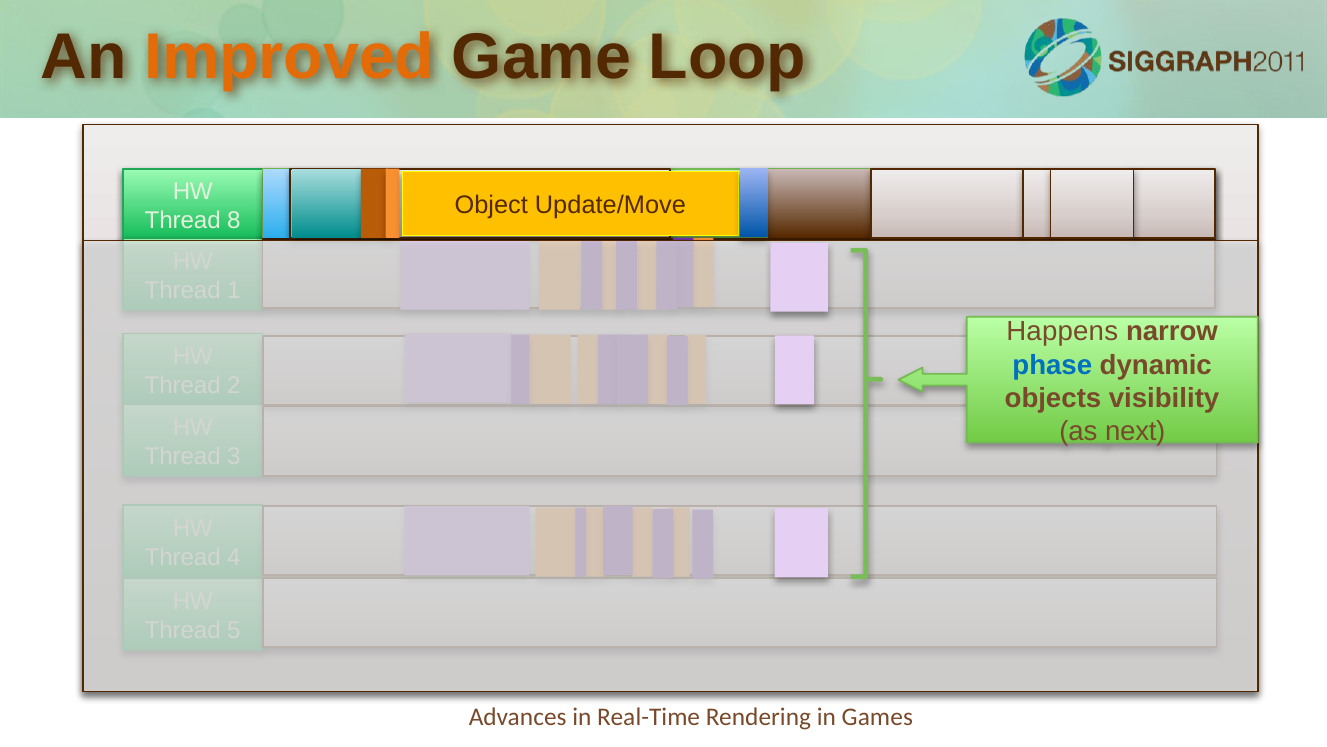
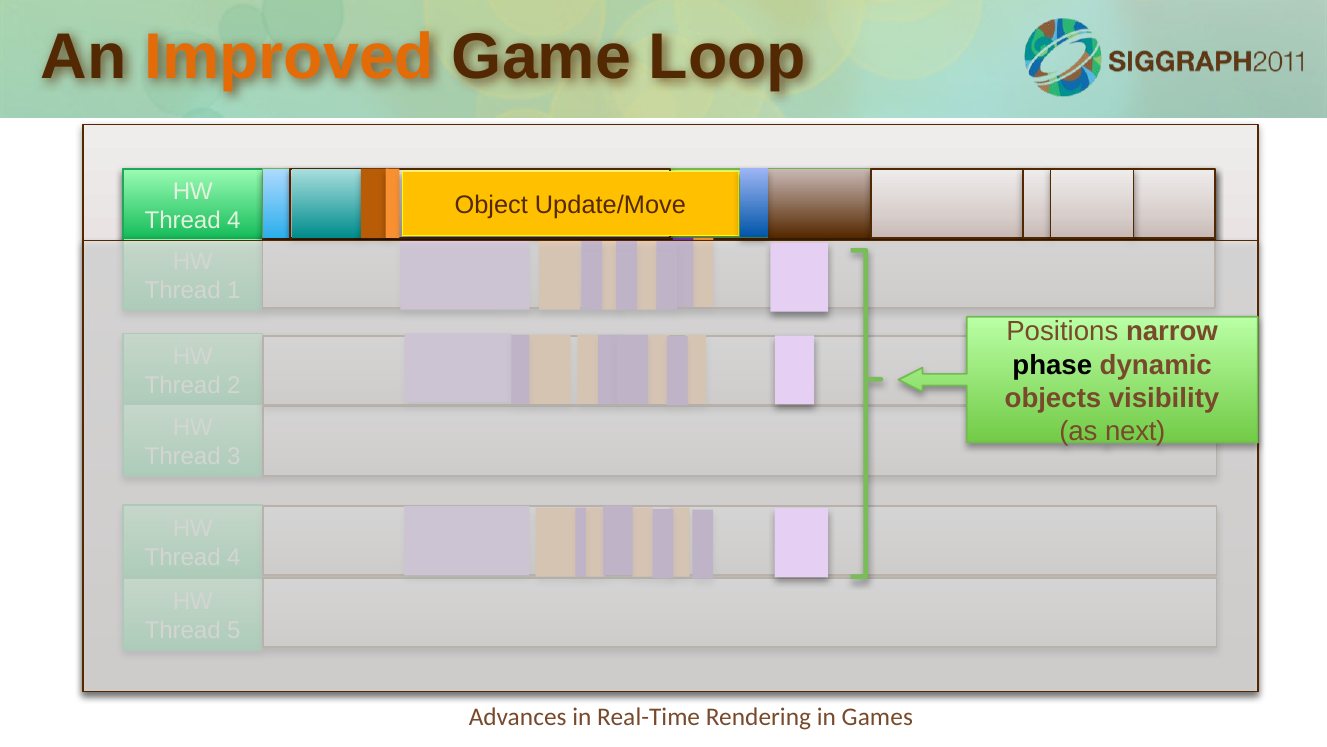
8 at (234, 221): 8 -> 4
Happens: Happens -> Positions
phase colour: blue -> black
